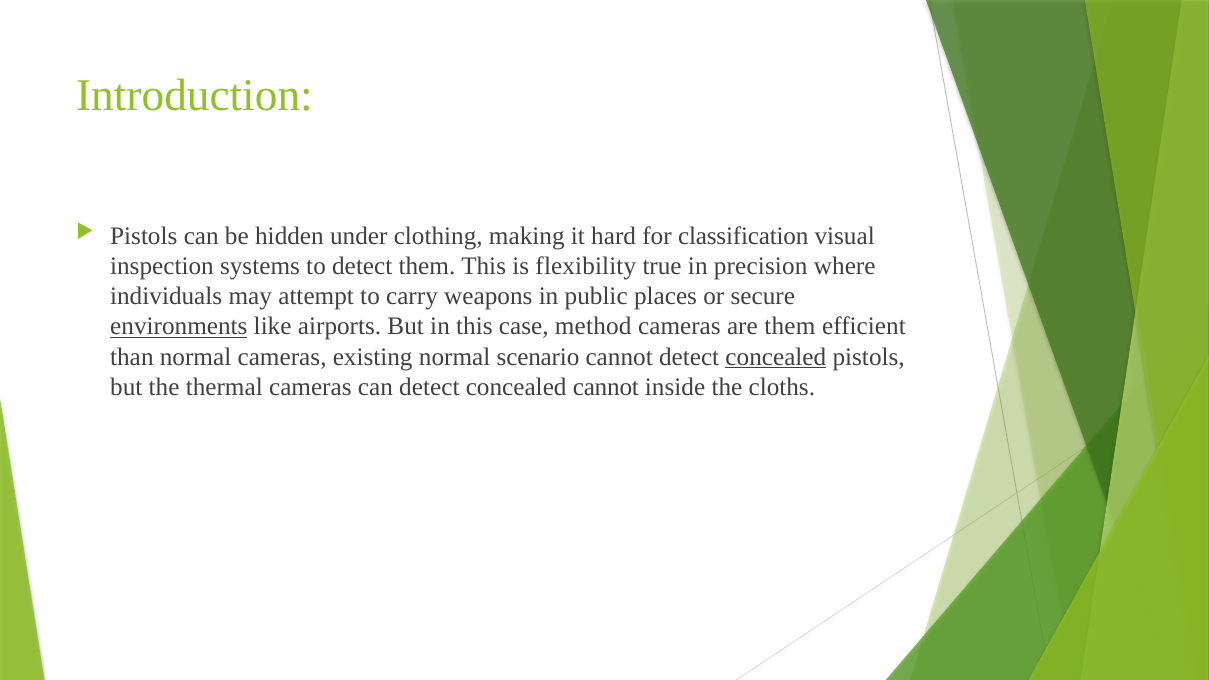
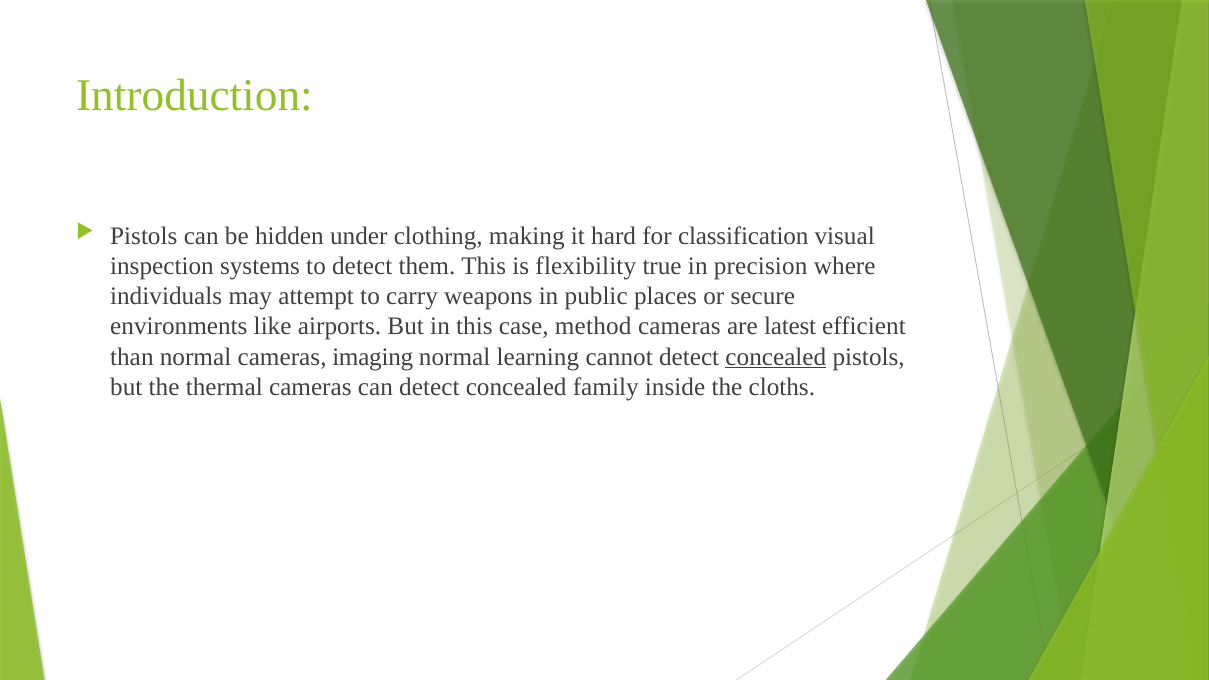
environments underline: present -> none
are them: them -> latest
existing: existing -> imaging
scenario: scenario -> learning
concealed cannot: cannot -> family
